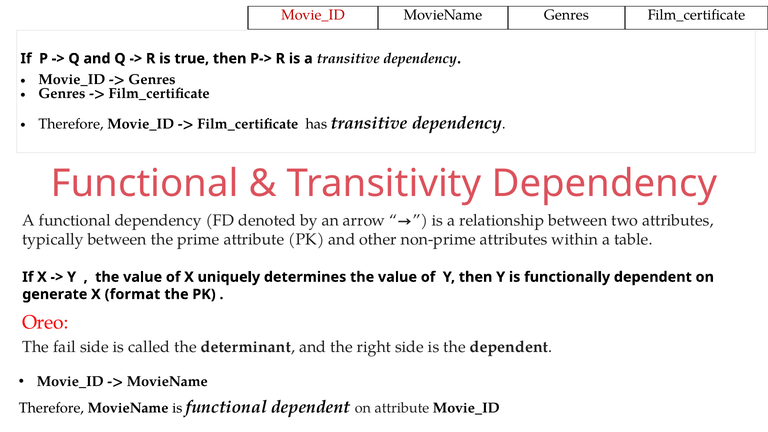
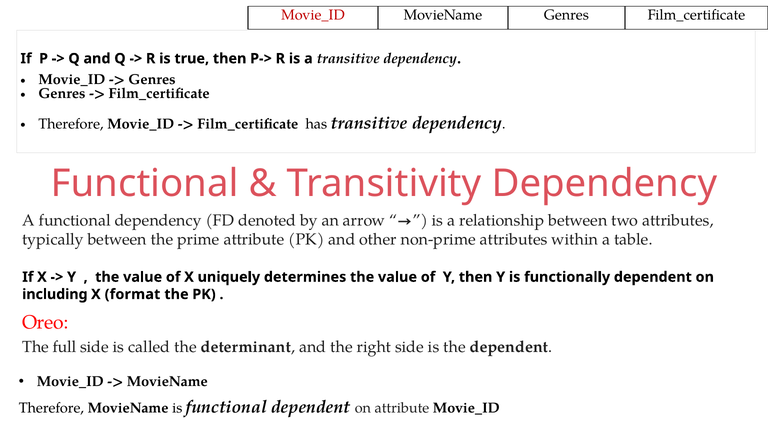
generate: generate -> including
fail: fail -> full
